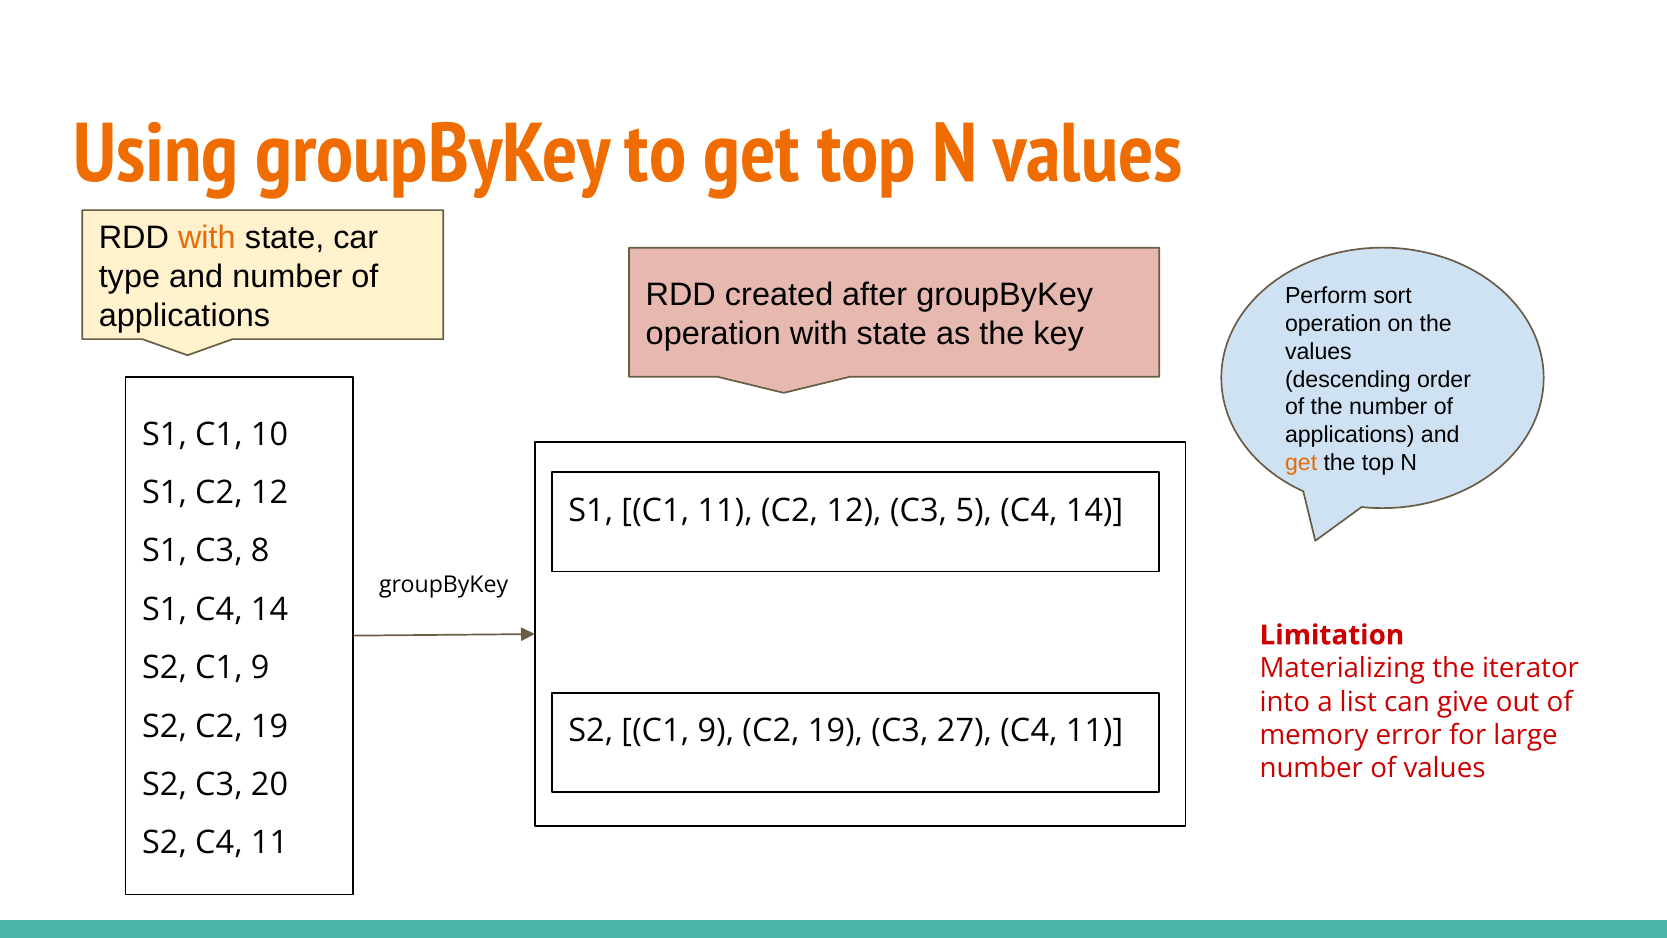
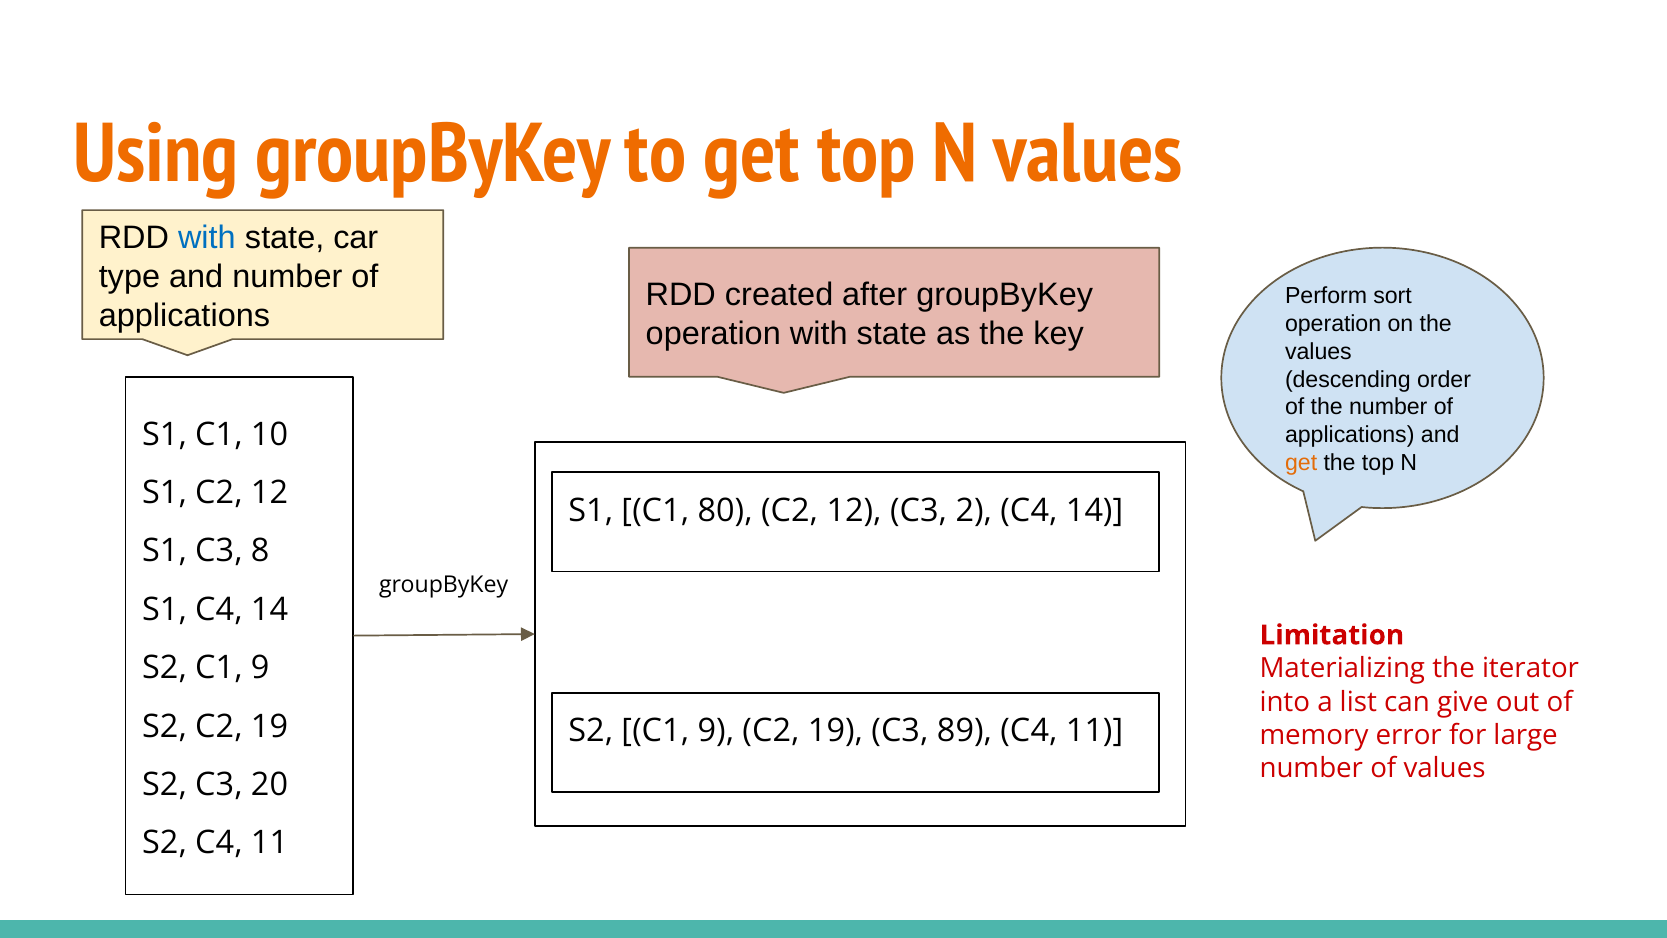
with at (207, 238) colour: orange -> blue
C1 11: 11 -> 80
5: 5 -> 2
27: 27 -> 89
